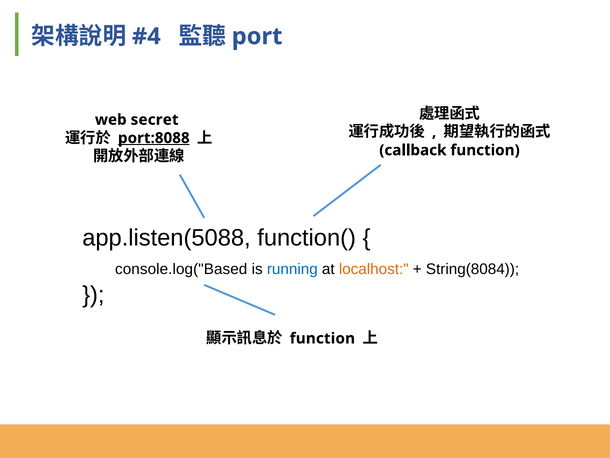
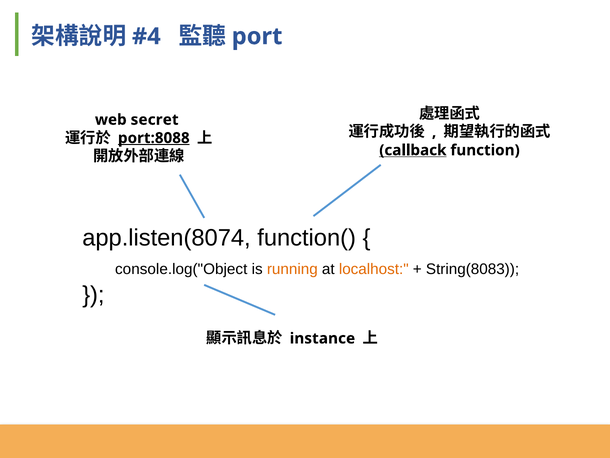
callback underline: none -> present
app.listen(5088: app.listen(5088 -> app.listen(8074
console.log("Based: console.log("Based -> console.log("Object
running colour: blue -> orange
String(8084: String(8084 -> String(8083
function at (322, 338): function -> instance
